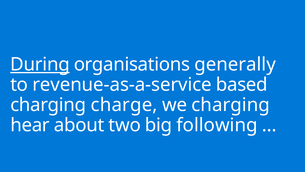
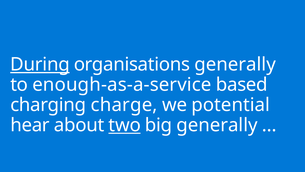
revenue-as-a-service: revenue-as-a-service -> enough-as-a-service
we charging: charging -> potential
two underline: none -> present
big following: following -> generally
